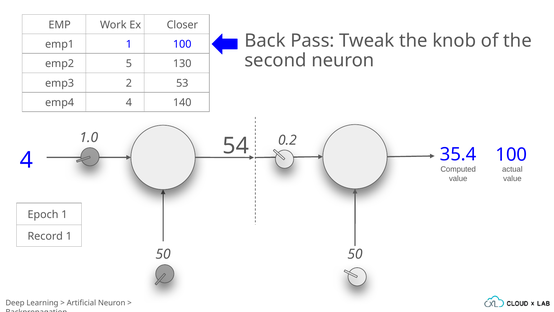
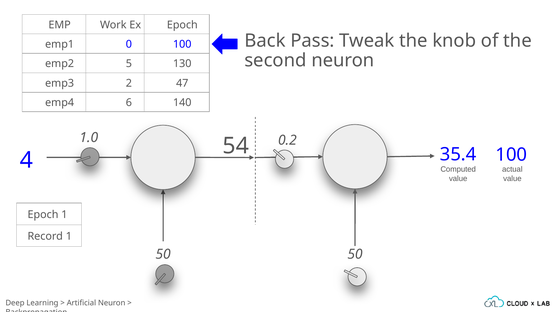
Ex Closer: Closer -> Epoch
emp1 1: 1 -> 0
53: 53 -> 47
emp4 4: 4 -> 6
